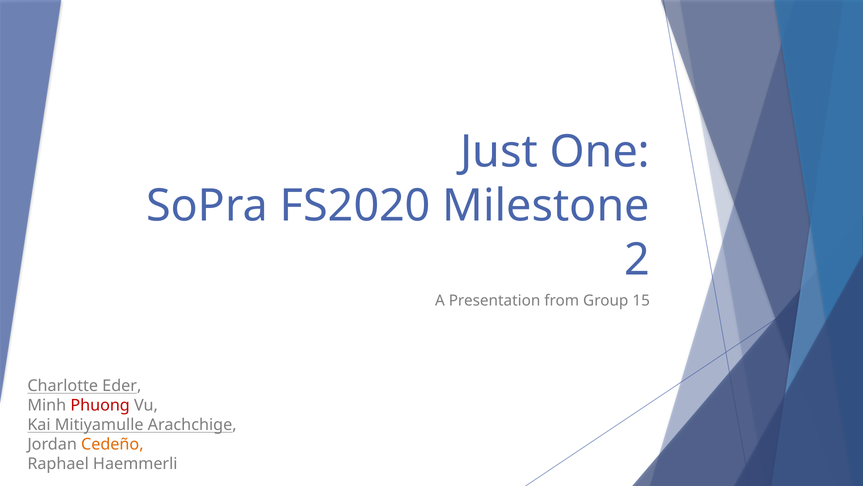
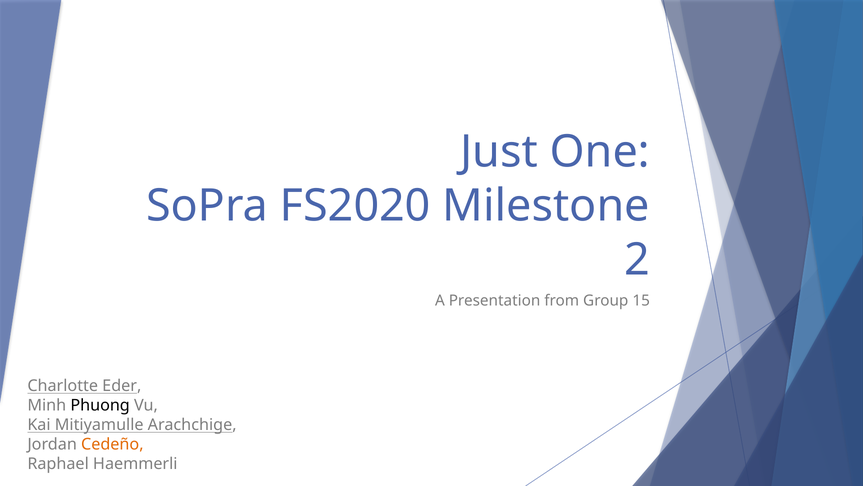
Phuong colour: red -> black
